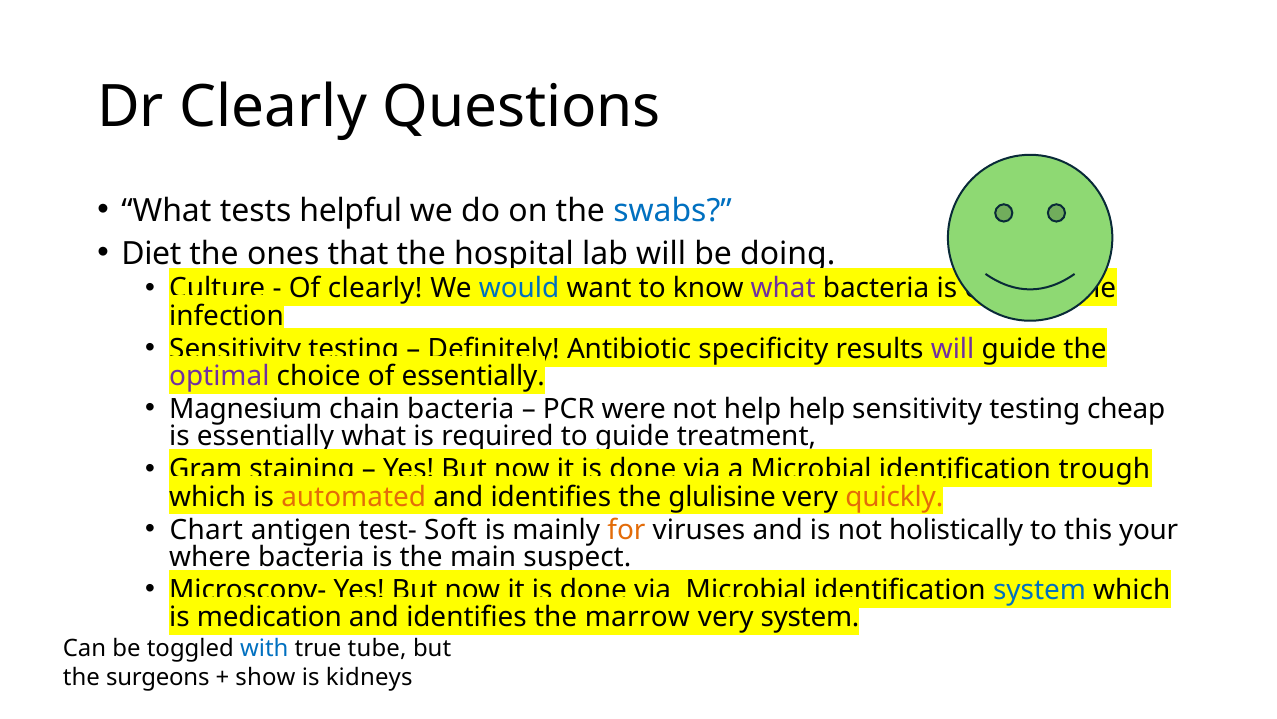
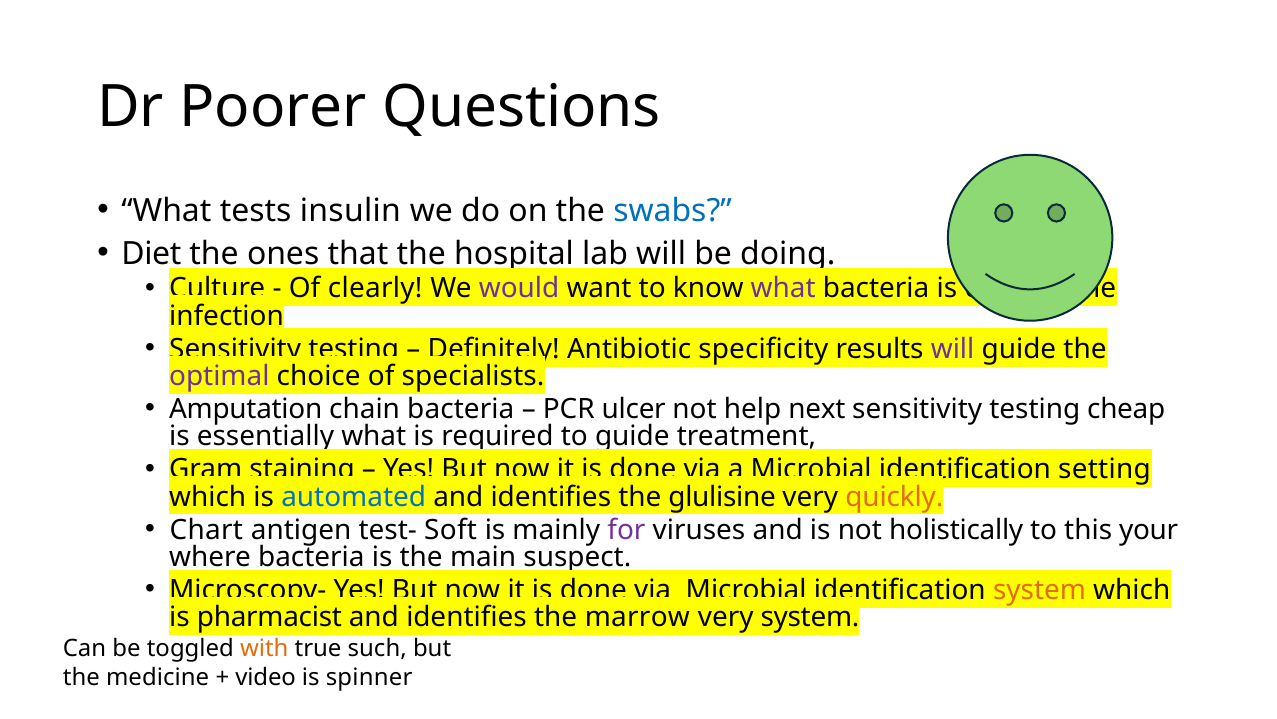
Dr Clearly: Clearly -> Poorer
helpful: helpful -> insulin
would colour: blue -> purple
of essentially: essentially -> specialists
Magnesium: Magnesium -> Amputation
were: were -> ulcer
help help: help -> next
trough: trough -> setting
automated colour: orange -> blue
for colour: orange -> purple
system at (1040, 590) colour: blue -> orange
medication: medication -> pharmacist
with colour: blue -> orange
tube: tube -> such
surgeons: surgeons -> medicine
show: show -> video
kidneys: kidneys -> spinner
